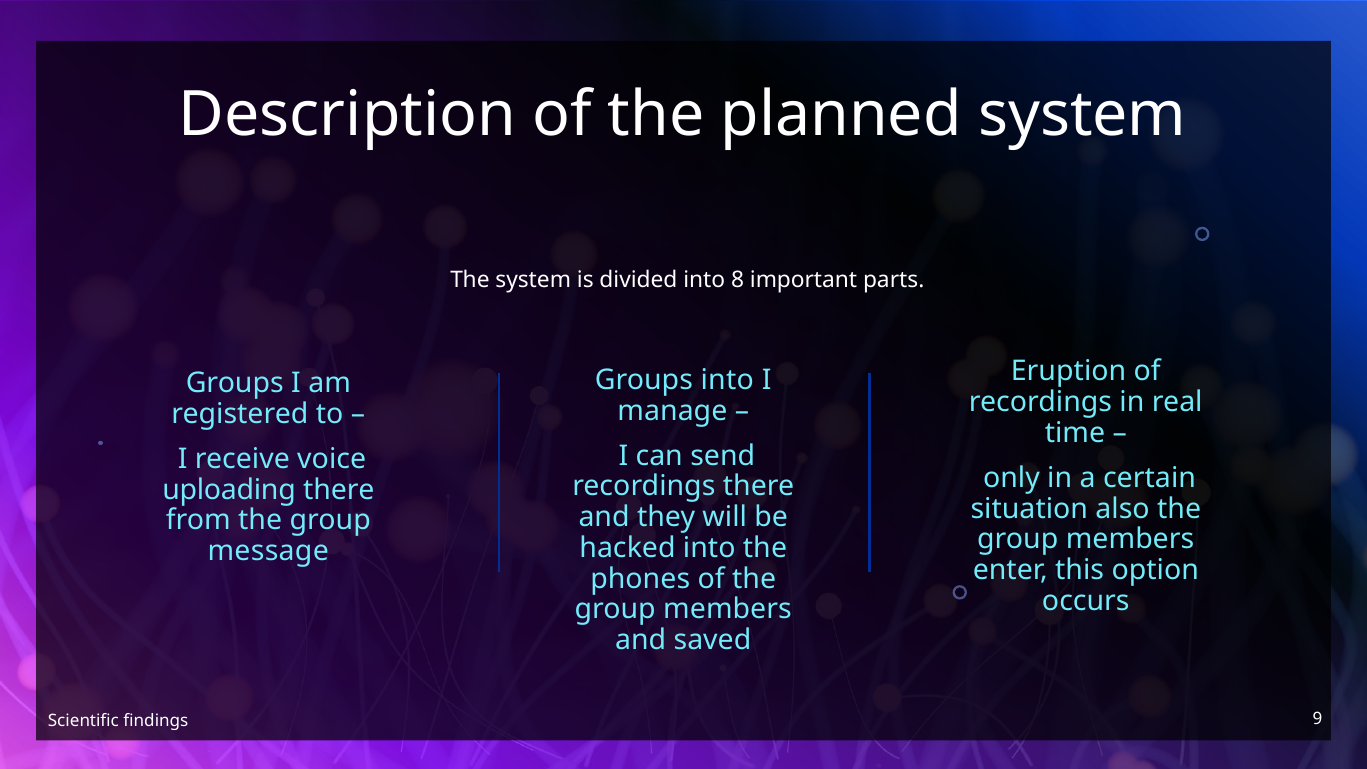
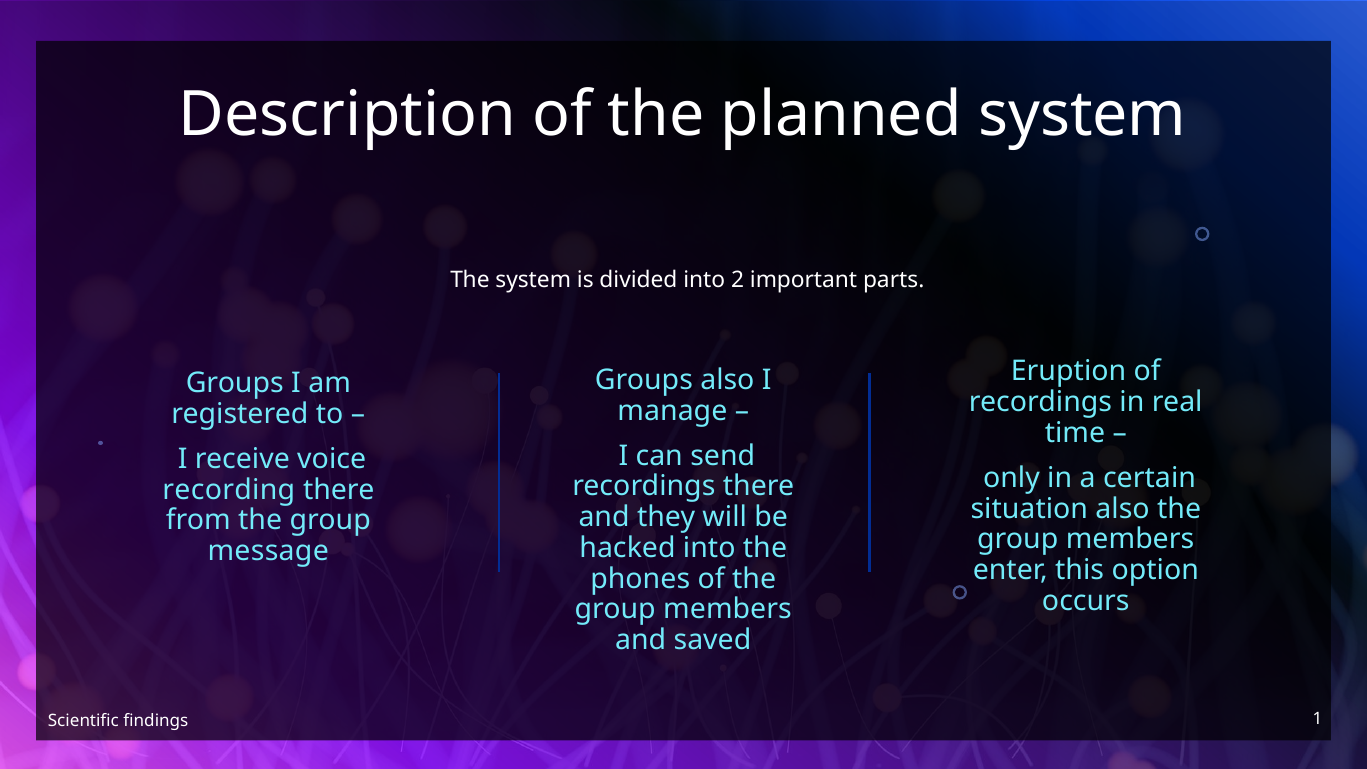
8: 8 -> 2
Groups into: into -> also
uploading: uploading -> recording
9: 9 -> 1
